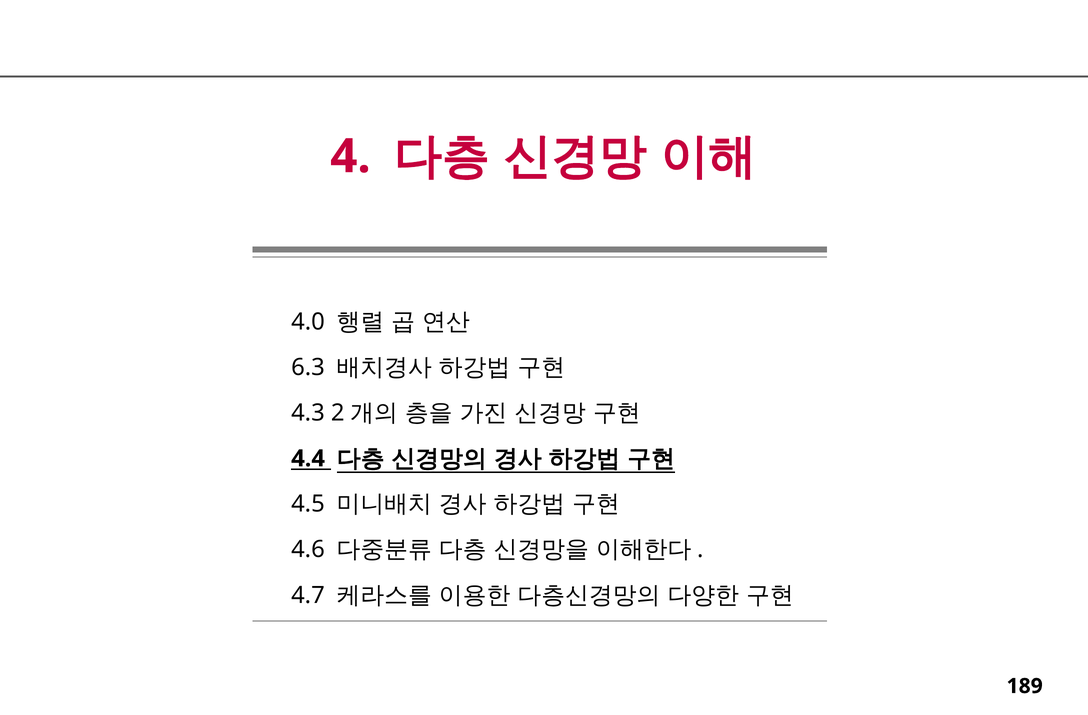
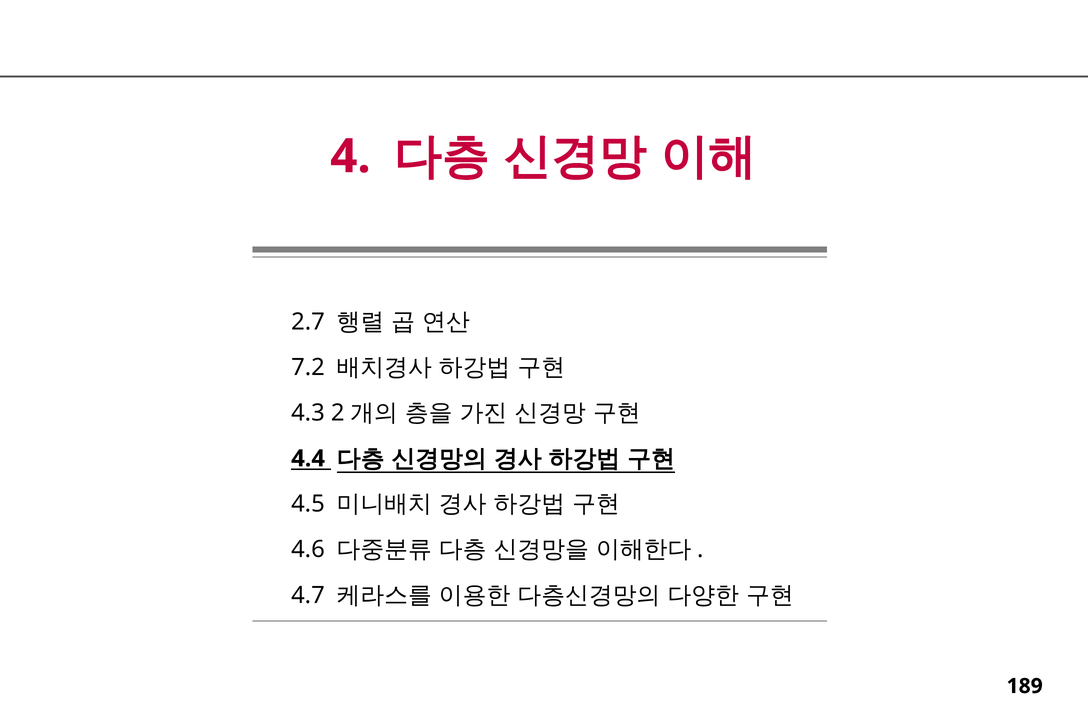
4.0: 4.0 -> 2.7
6.3: 6.3 -> 7.2
